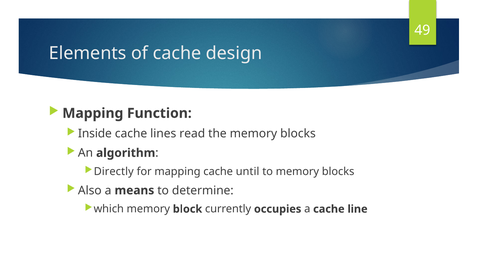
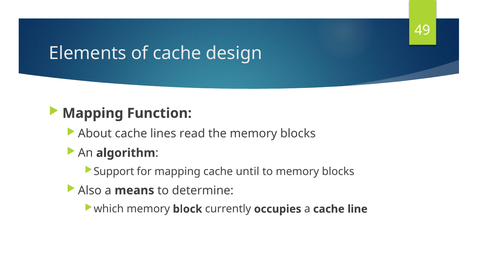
Inside: Inside -> About
Directly: Directly -> Support
